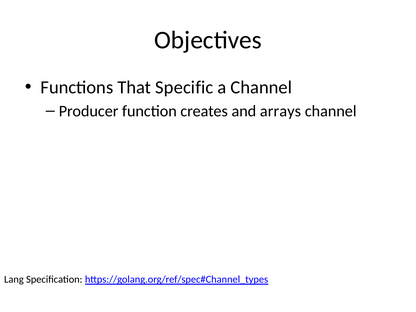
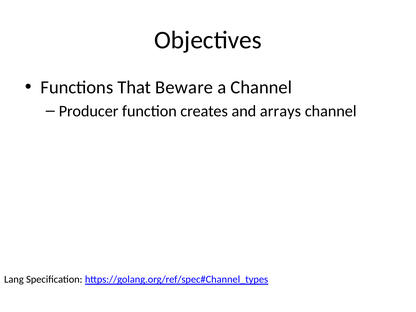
Specific: Specific -> Beware
